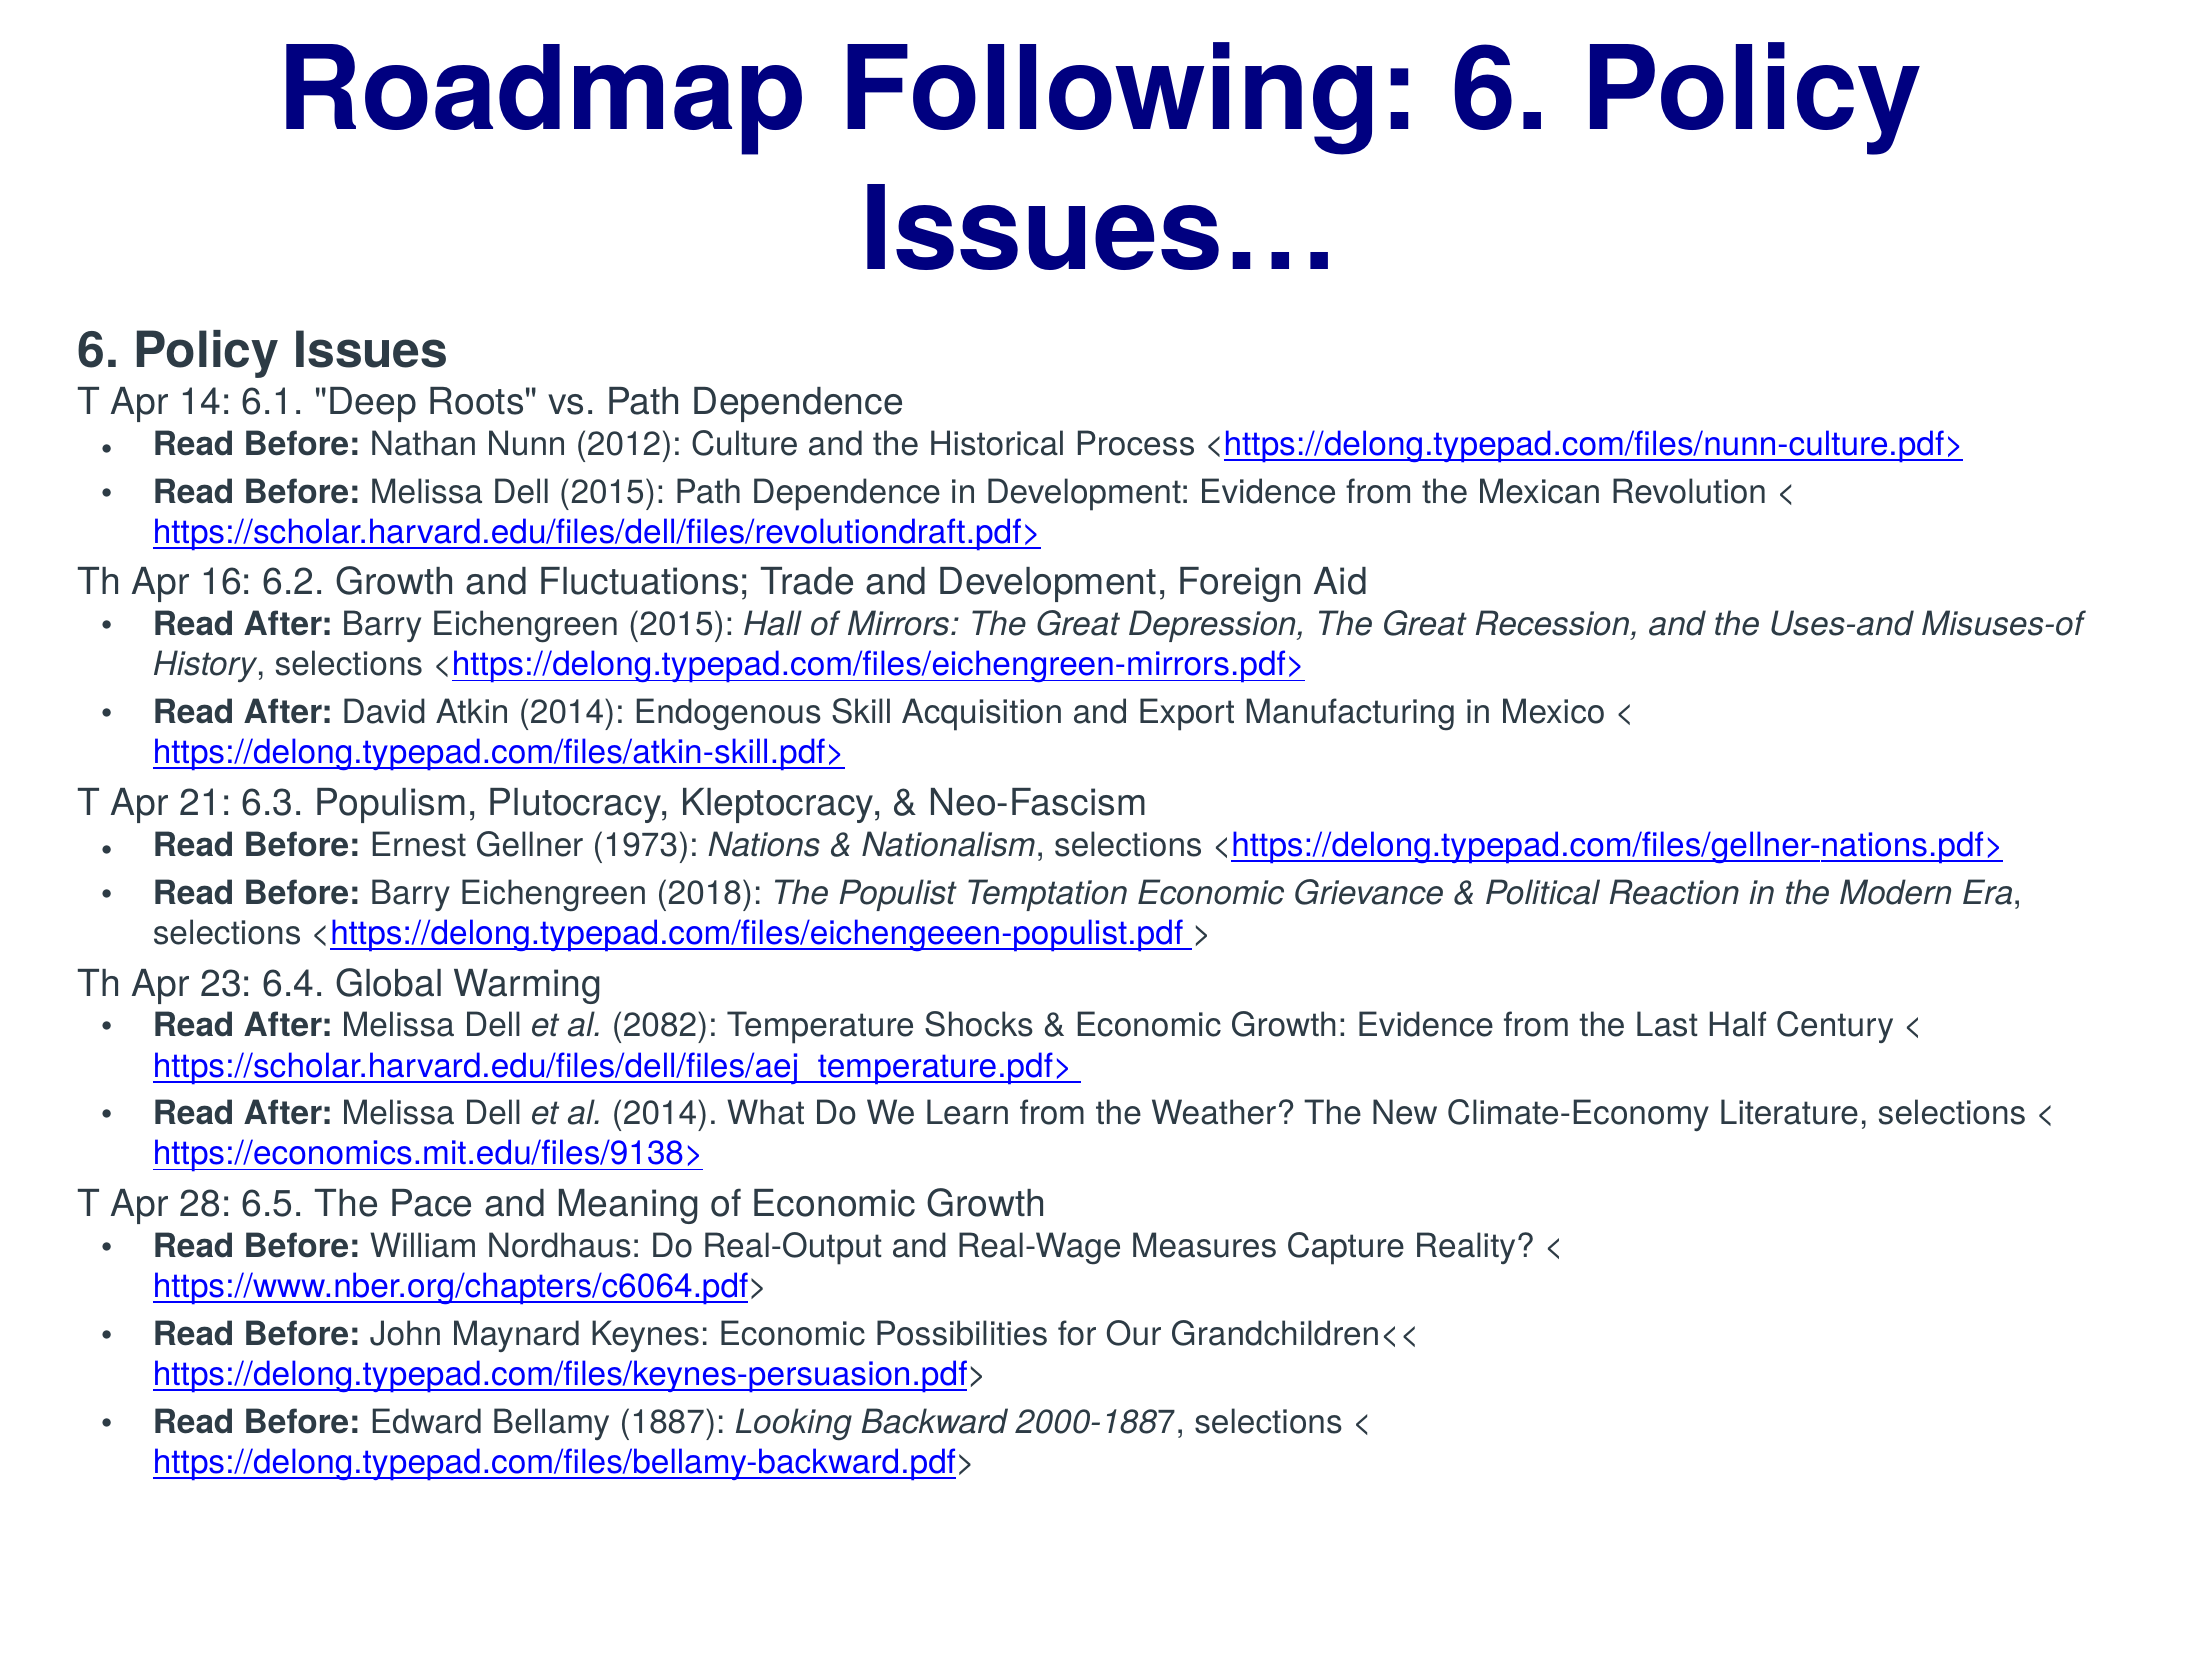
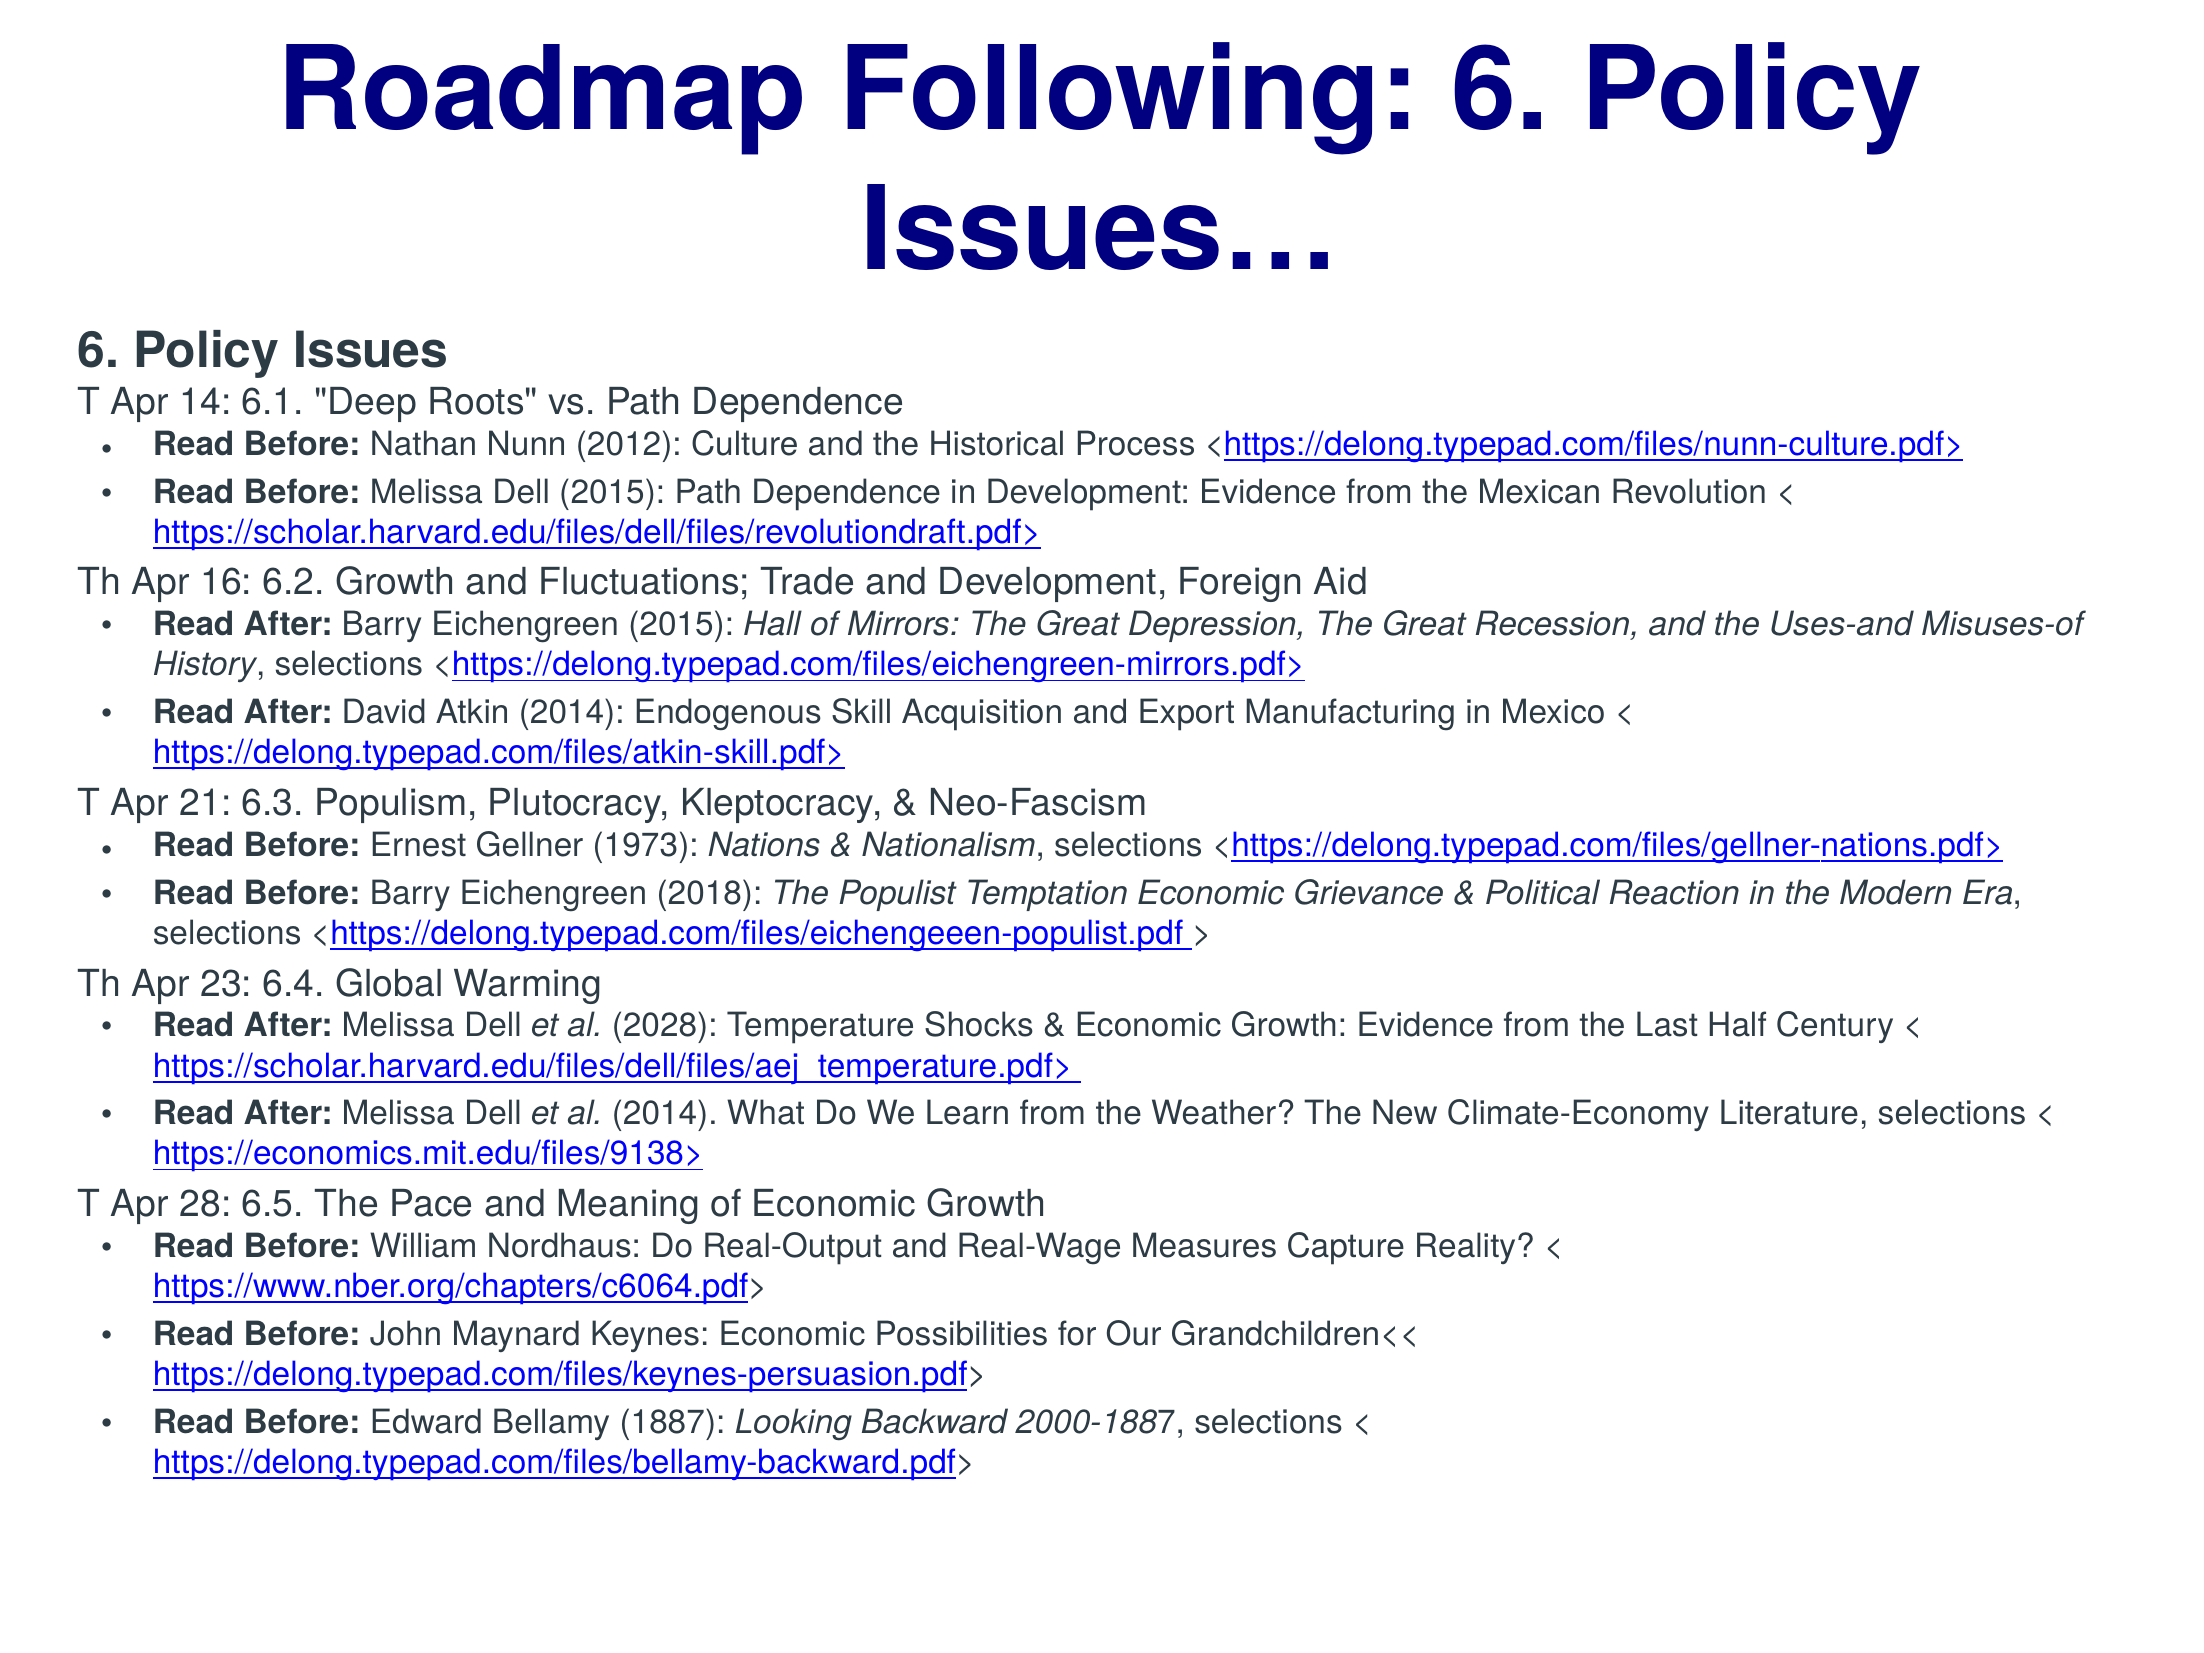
2082: 2082 -> 2028
